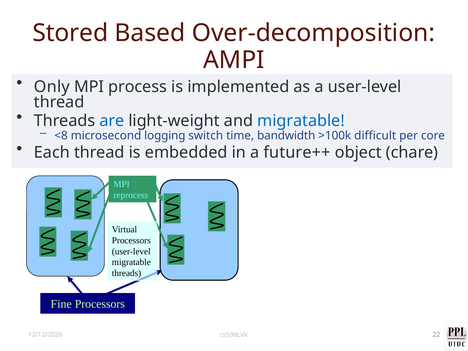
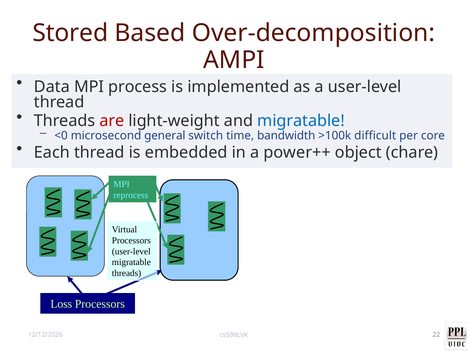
Only: Only -> Data
are colour: blue -> red
<8: <8 -> <0
logging: logging -> general
future++: future++ -> power++
Fine: Fine -> Loss
